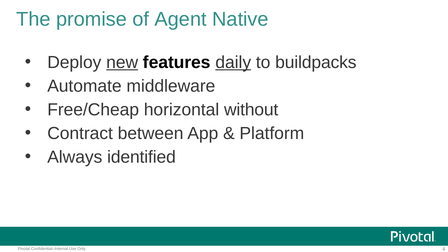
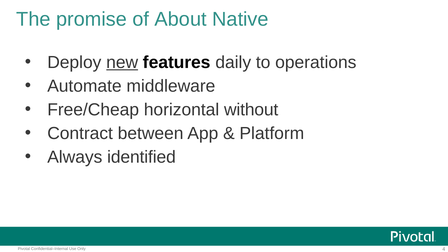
Agent: Agent -> About
daily underline: present -> none
buildpacks: buildpacks -> operations
